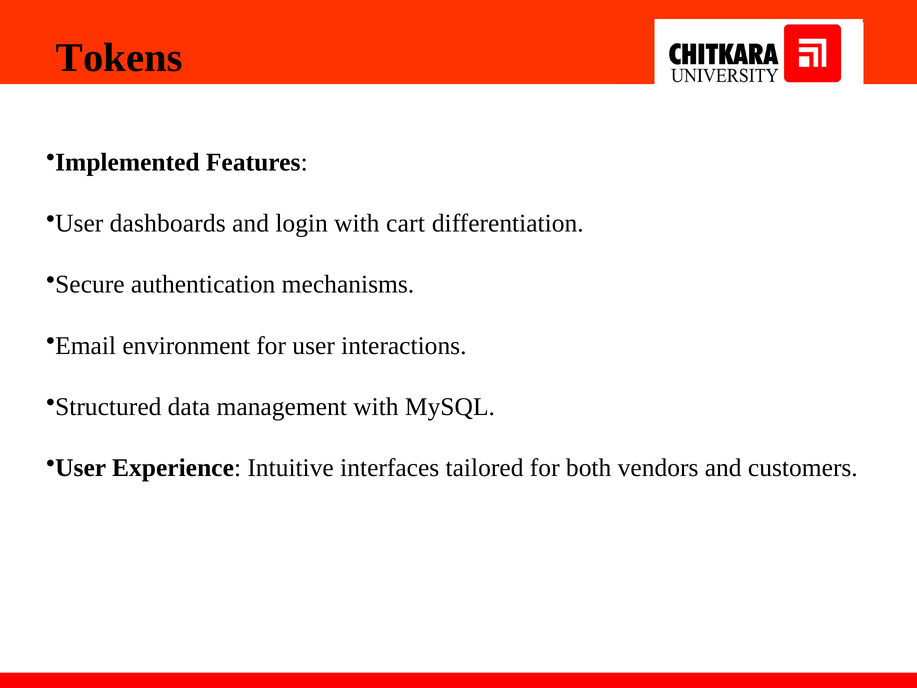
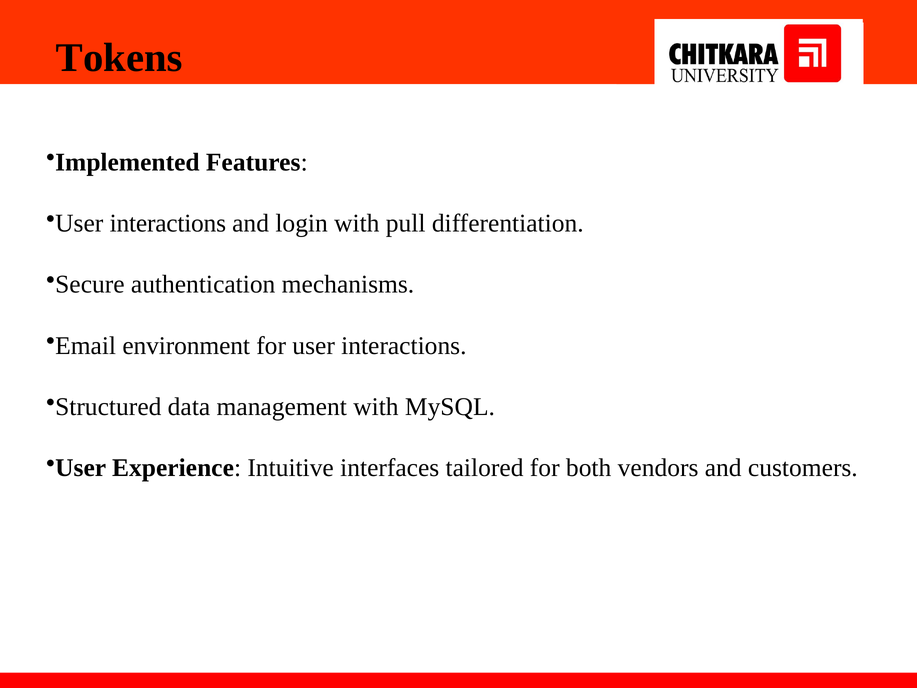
dashboards at (168, 223): dashboards -> interactions
cart: cart -> pull
